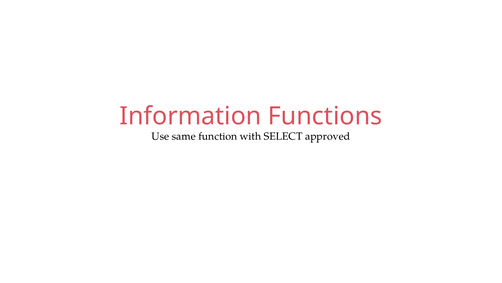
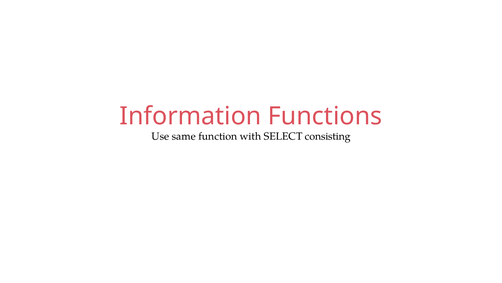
approved: approved -> consisting
